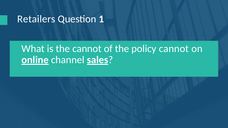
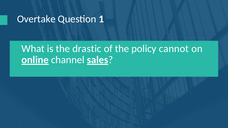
Retailers: Retailers -> Overtake
the cannot: cannot -> drastic
